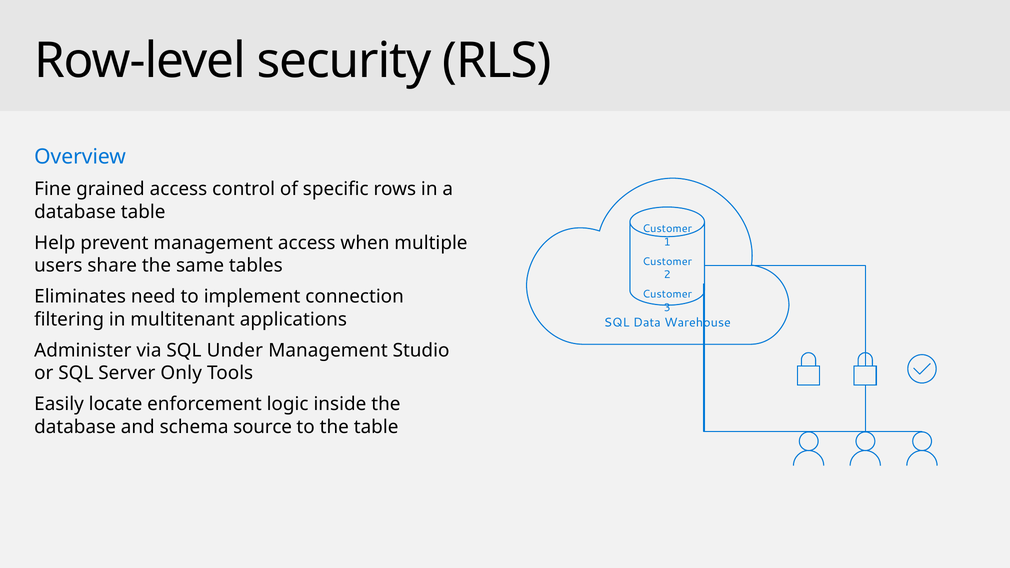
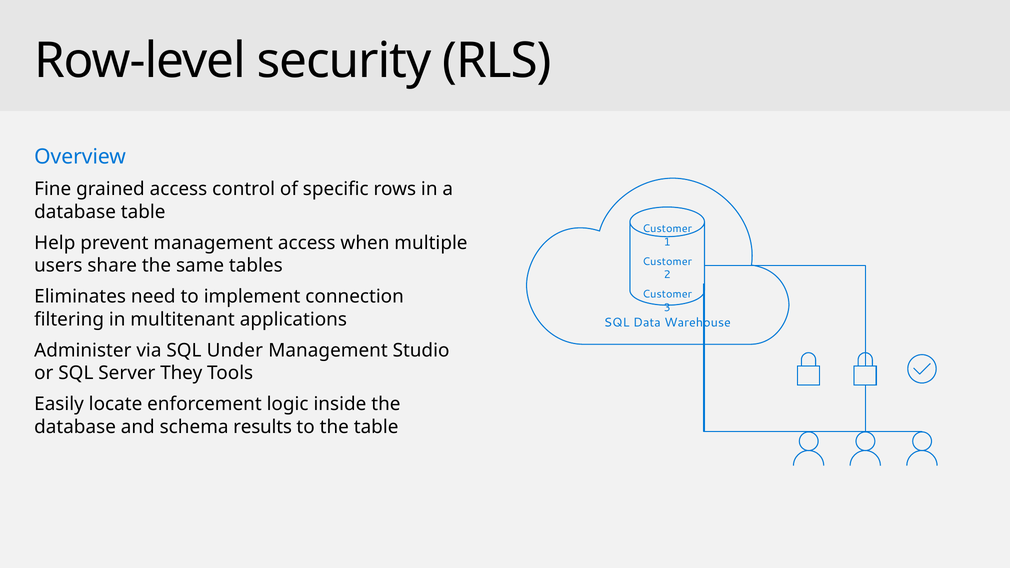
Only: Only -> They
source: source -> results
